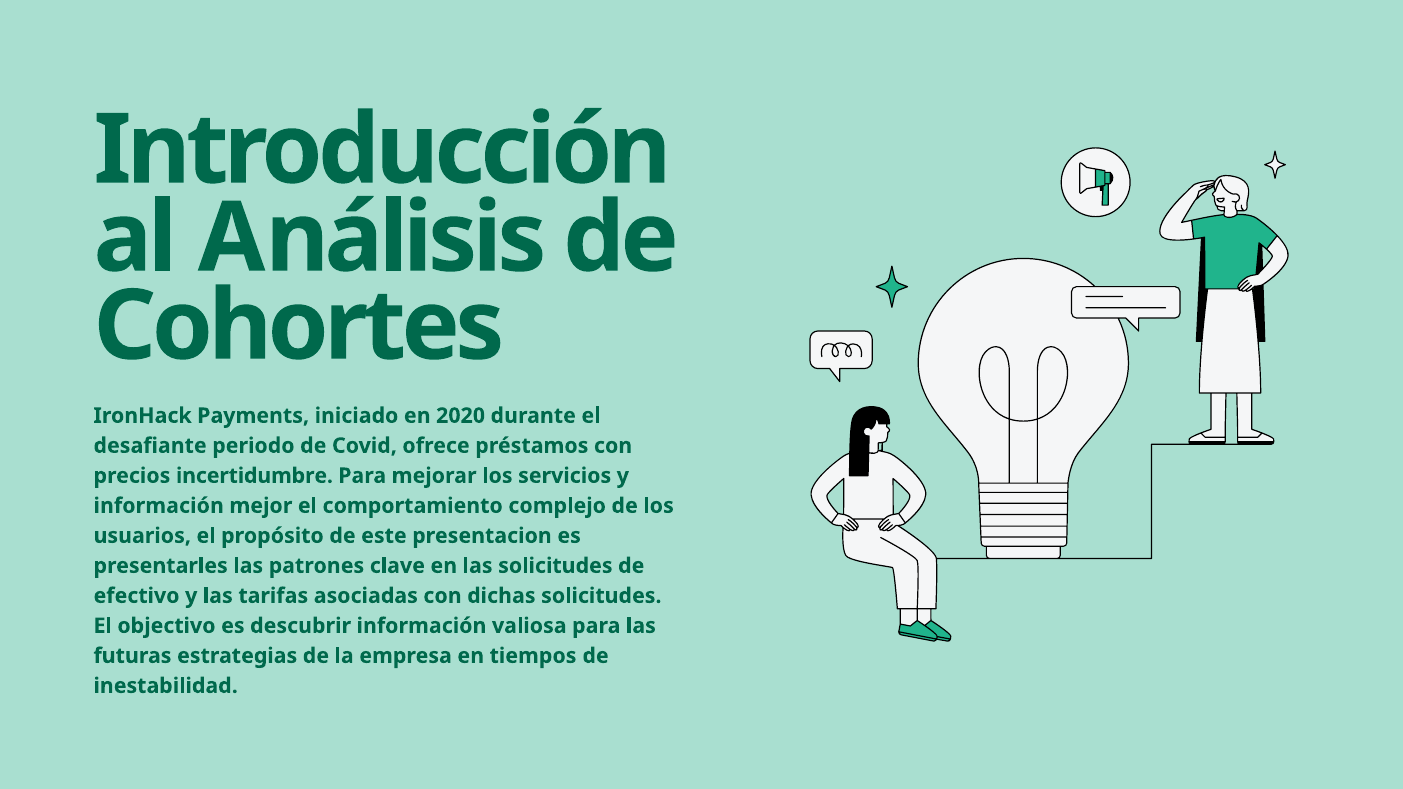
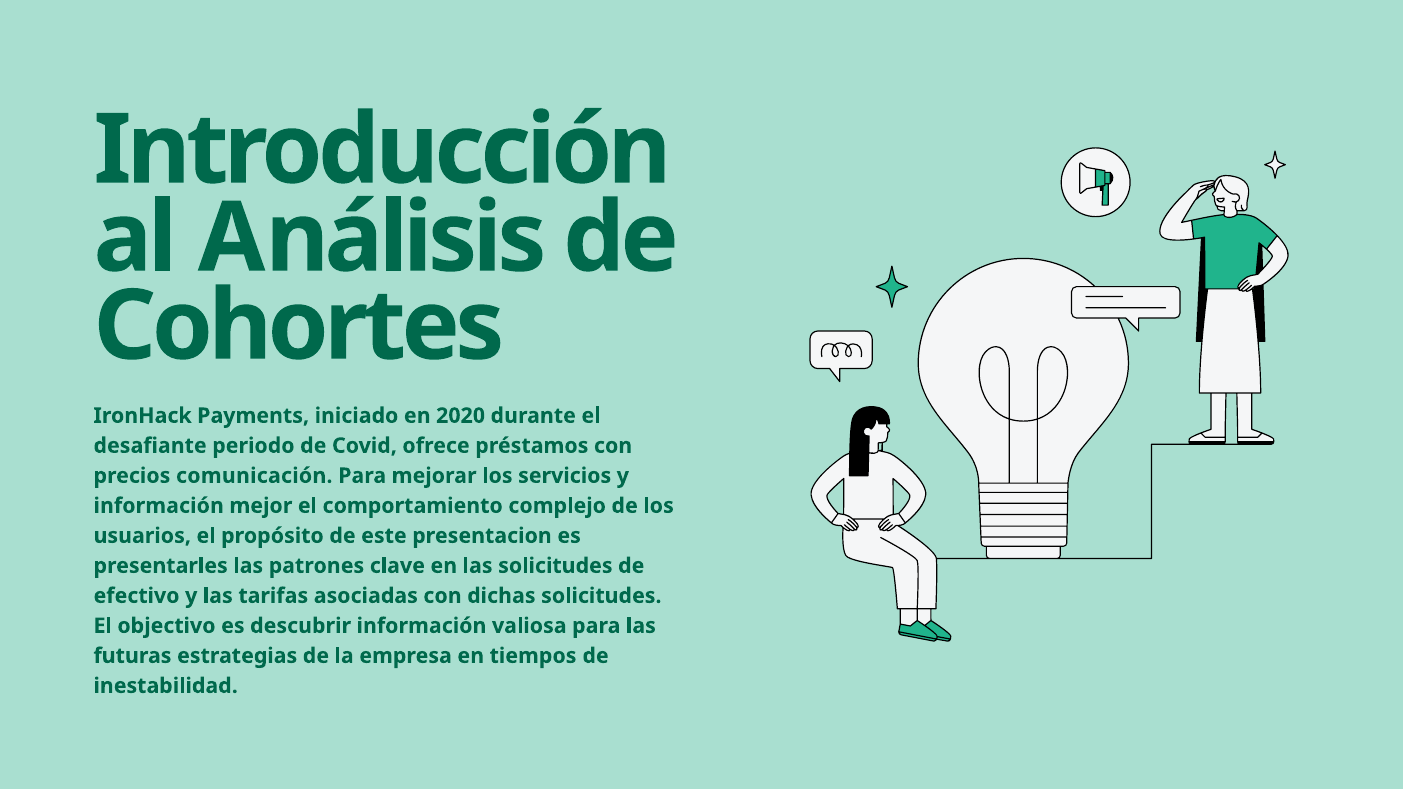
incertidumbre: incertidumbre -> comunicación
